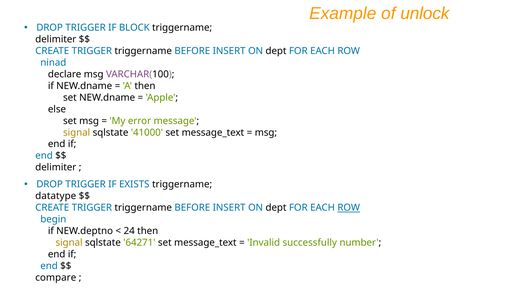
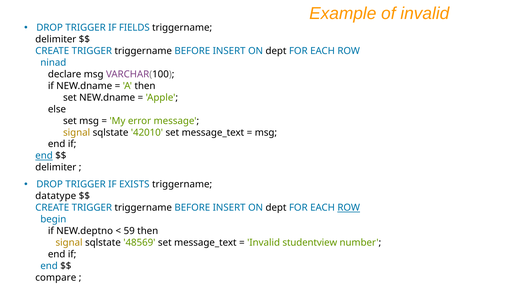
of unlock: unlock -> invalid
BLOCK: BLOCK -> FIELDS
41000: 41000 -> 42010
end at (44, 156) underline: none -> present
24: 24 -> 59
64271: 64271 -> 48569
successfully: successfully -> studentview
